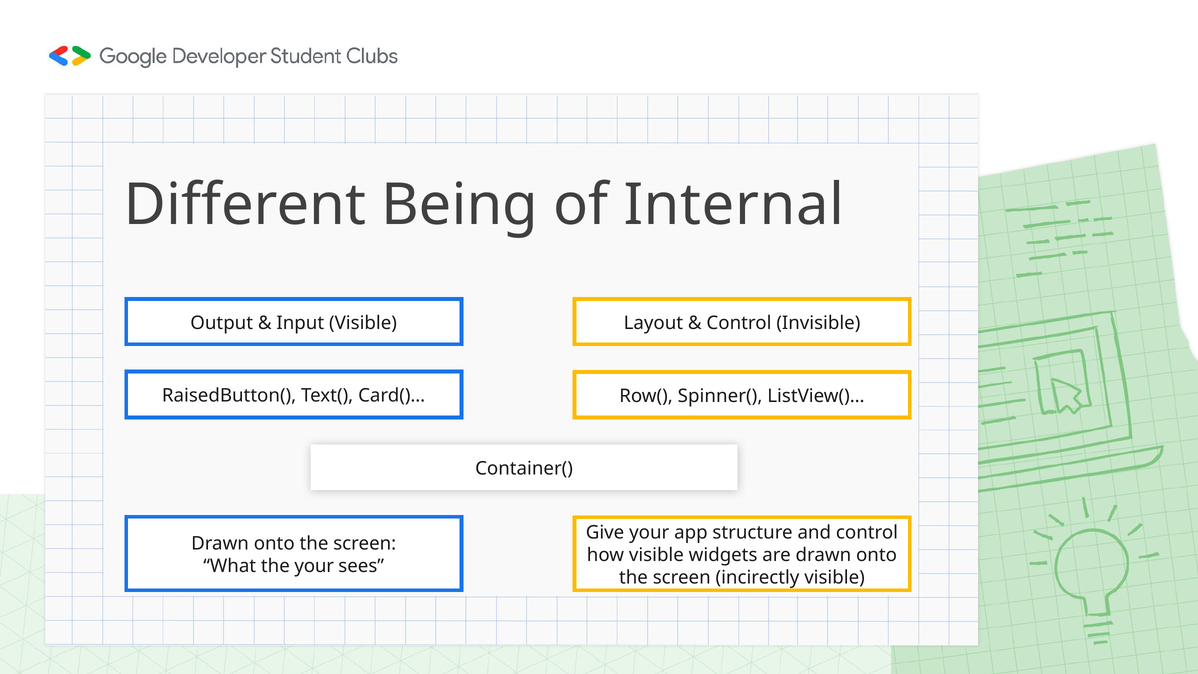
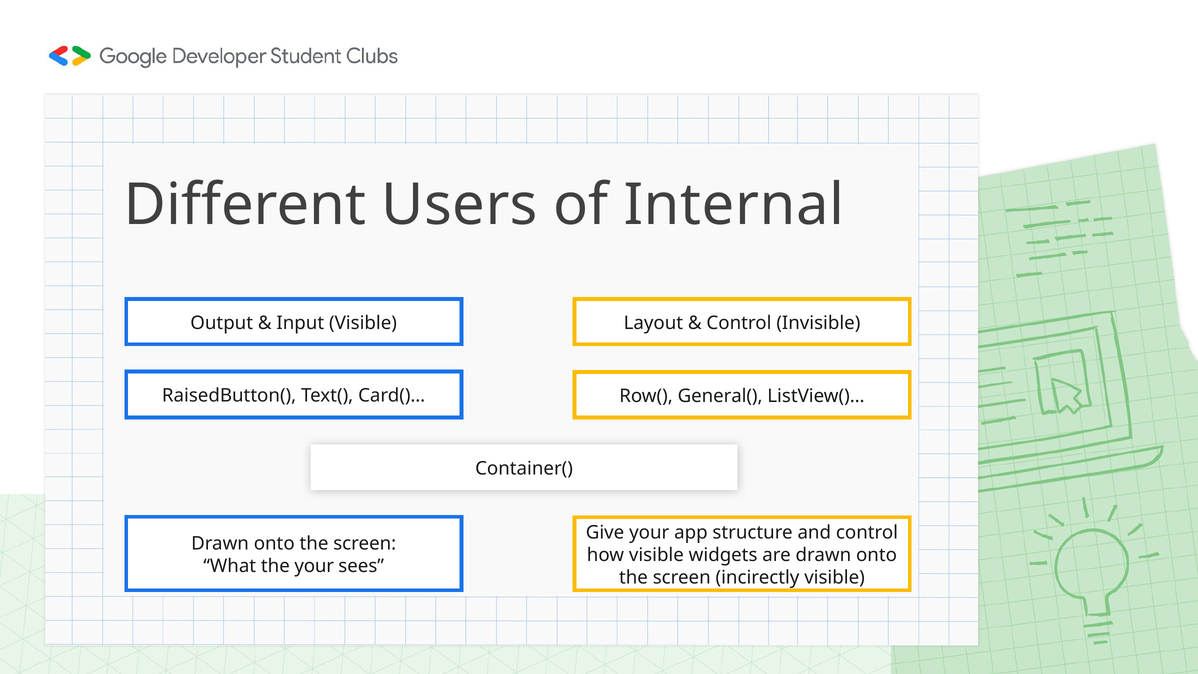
Being: Being -> Users
Spinner(: Spinner( -> General(
